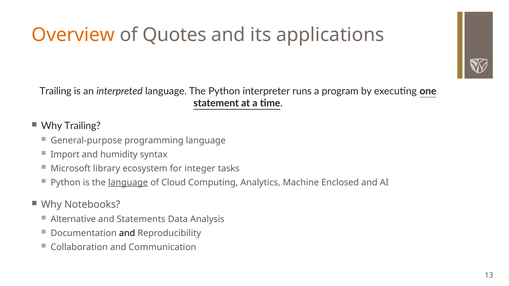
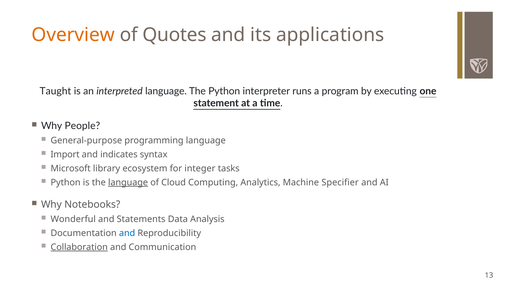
Trailing at (56, 91): Trailing -> Taught
Why Trailing: Trailing -> People
humidity: humidity -> indicates
Enclosed: Enclosed -> Specifier
Alternative: Alternative -> Wonderful
and at (127, 233) colour: black -> blue
Collaboration underline: none -> present
